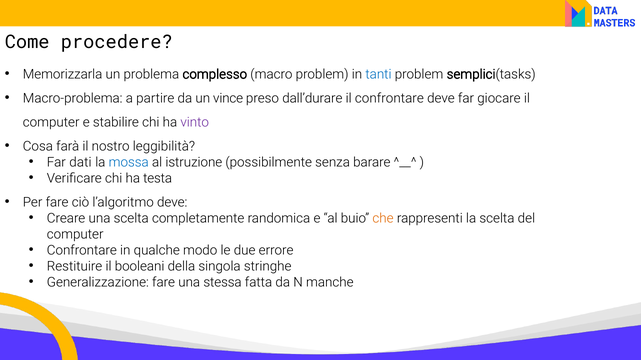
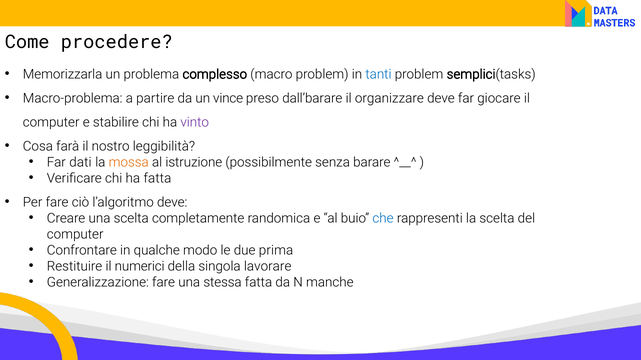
dall’durare: dall’durare -> dall’barare
il confrontare: confrontare -> organizzare
mossa colour: blue -> orange
ha testa: testa -> fatta
che colour: orange -> blue
errore: errore -> prima
booleani: booleani -> numerici
stringhe: stringhe -> lavorare
